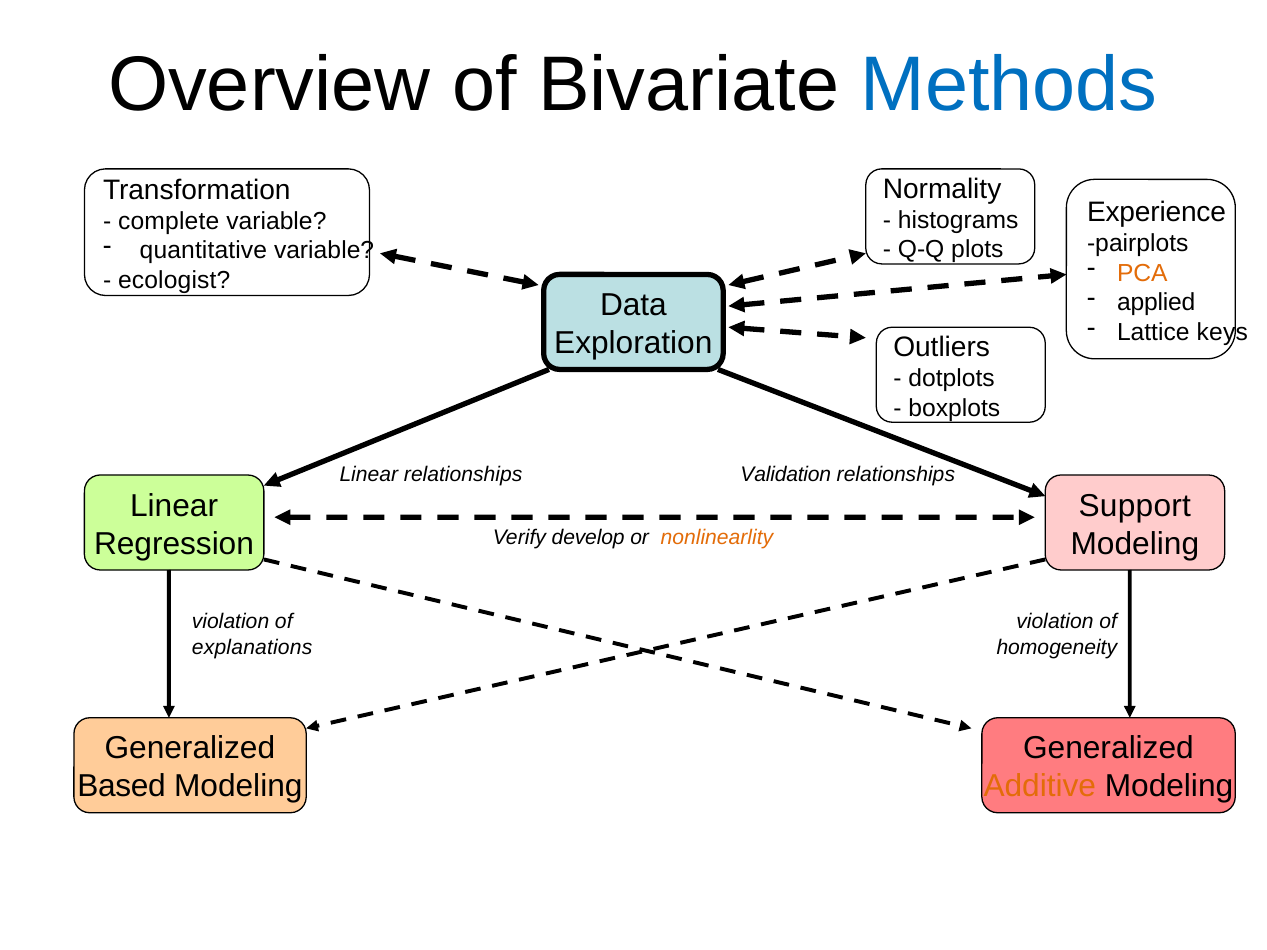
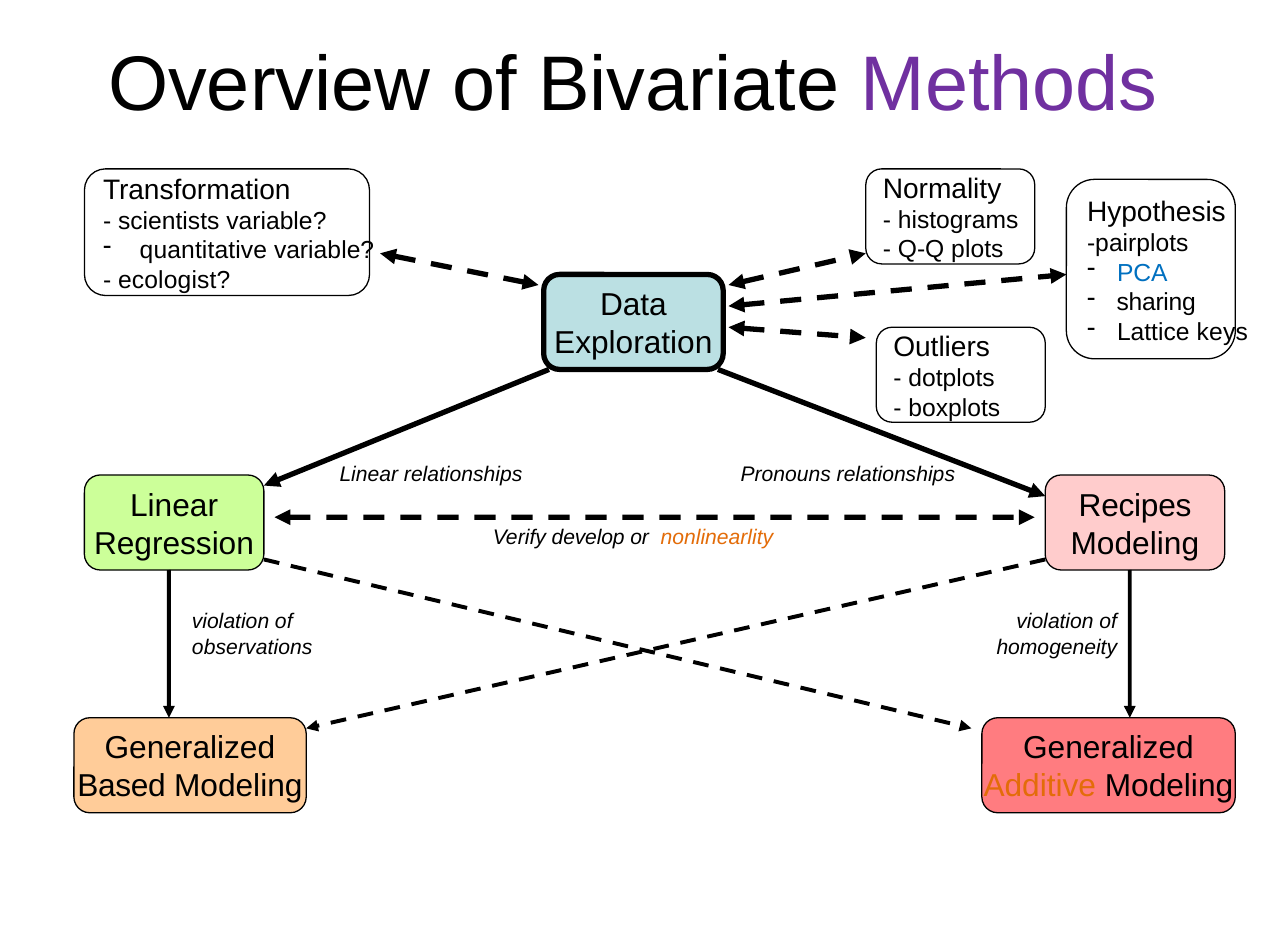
Methods colour: blue -> purple
Experience: Experience -> Hypothesis
complete: complete -> scientists
PCA colour: orange -> blue
applied: applied -> sharing
Validation: Validation -> Pronouns
Support: Support -> Recipes
explanations: explanations -> observations
